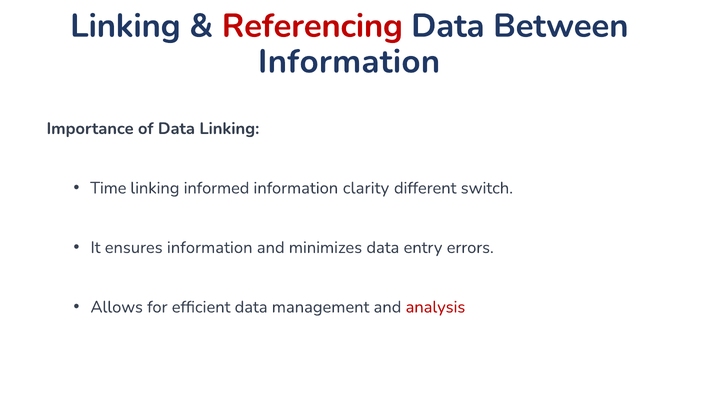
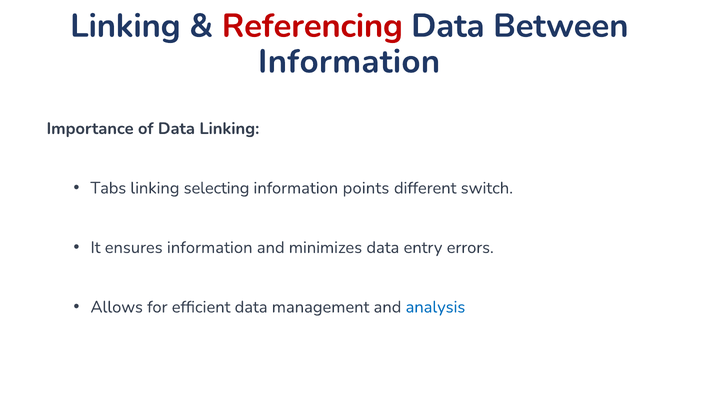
Time: Time -> Tabs
informed: informed -> selecting
clarity: clarity -> points
analysis colour: red -> blue
